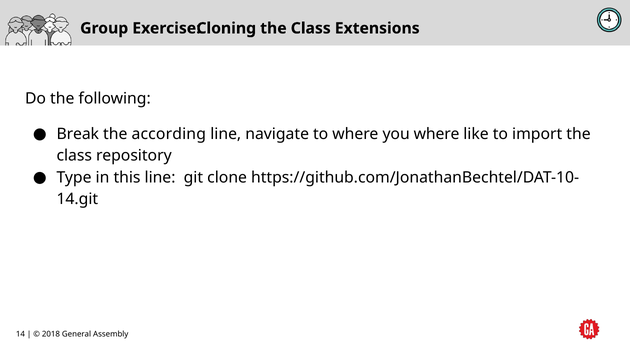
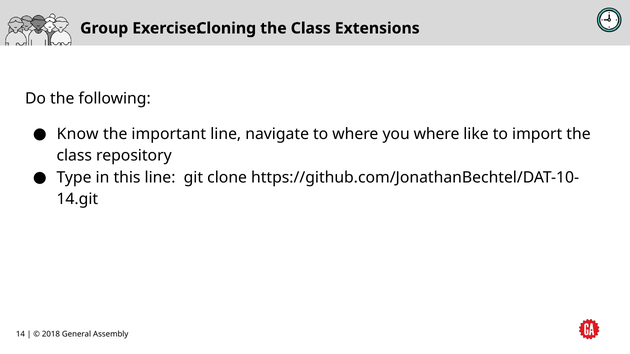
Break: Break -> Know
according: according -> important
